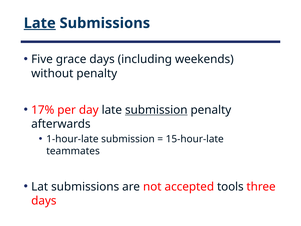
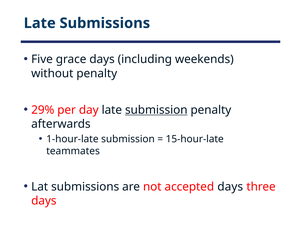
Late at (40, 23) underline: present -> none
17%: 17% -> 29%
accepted tools: tools -> days
